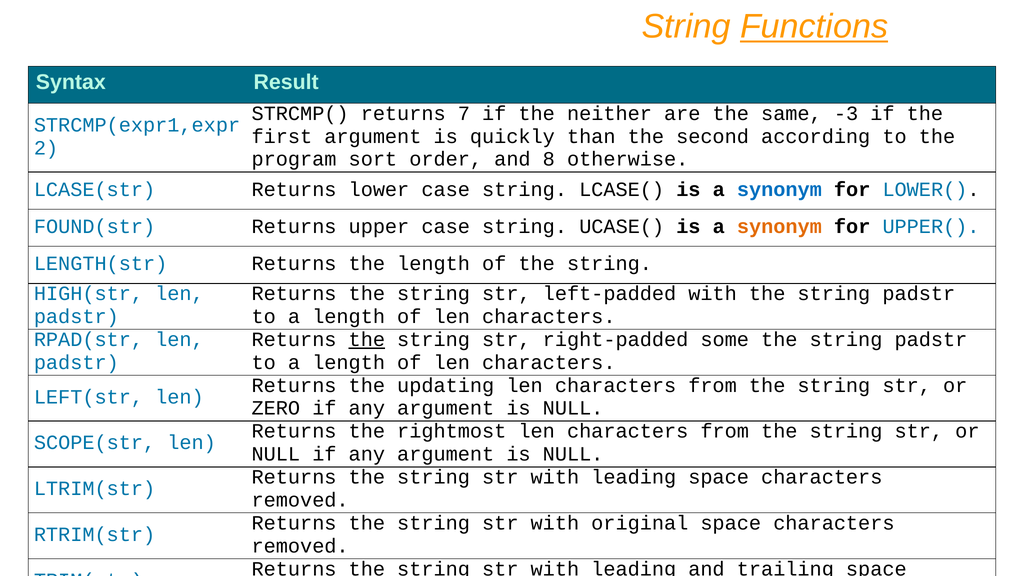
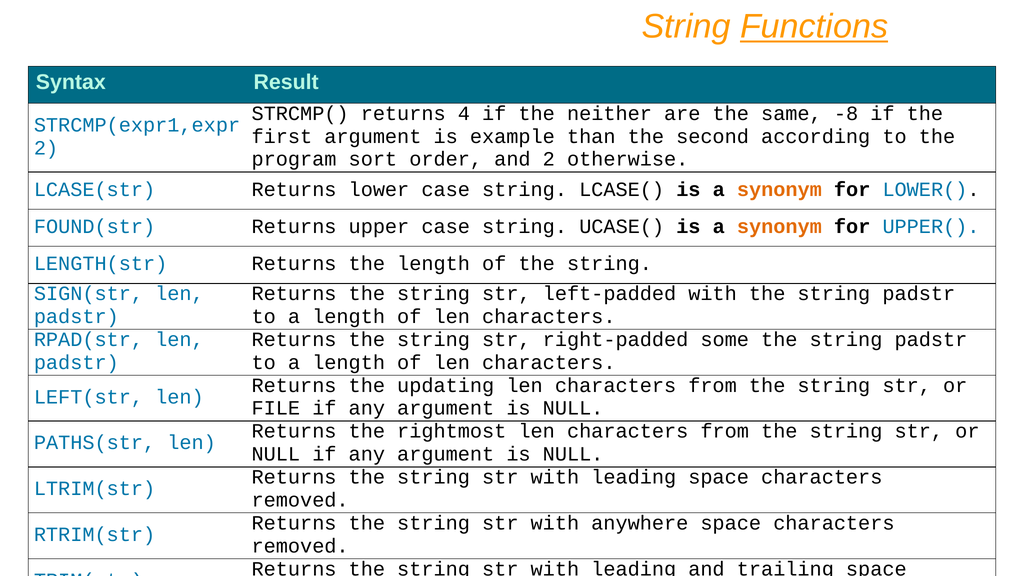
7: 7 -> 4
-3: -3 -> -8
quickly: quickly -> example
and 8: 8 -> 2
synonym at (779, 189) colour: blue -> orange
HIGH(str: HIGH(str -> SIGN(str
the at (367, 340) underline: present -> none
ZERO: ZERO -> FILE
SCOPE(str: SCOPE(str -> PATHS(str
original: original -> anywhere
